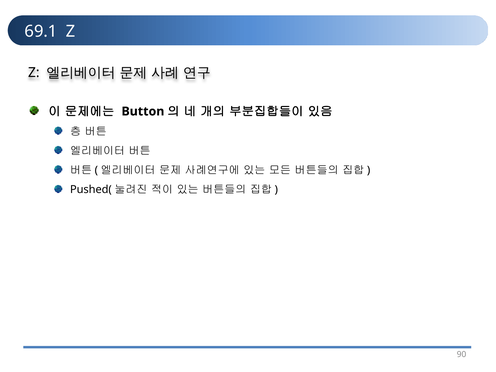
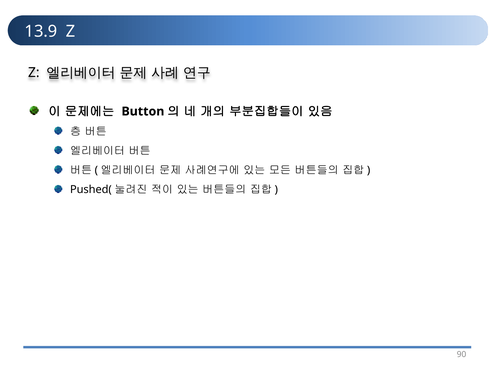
69.1: 69.1 -> 13.9
